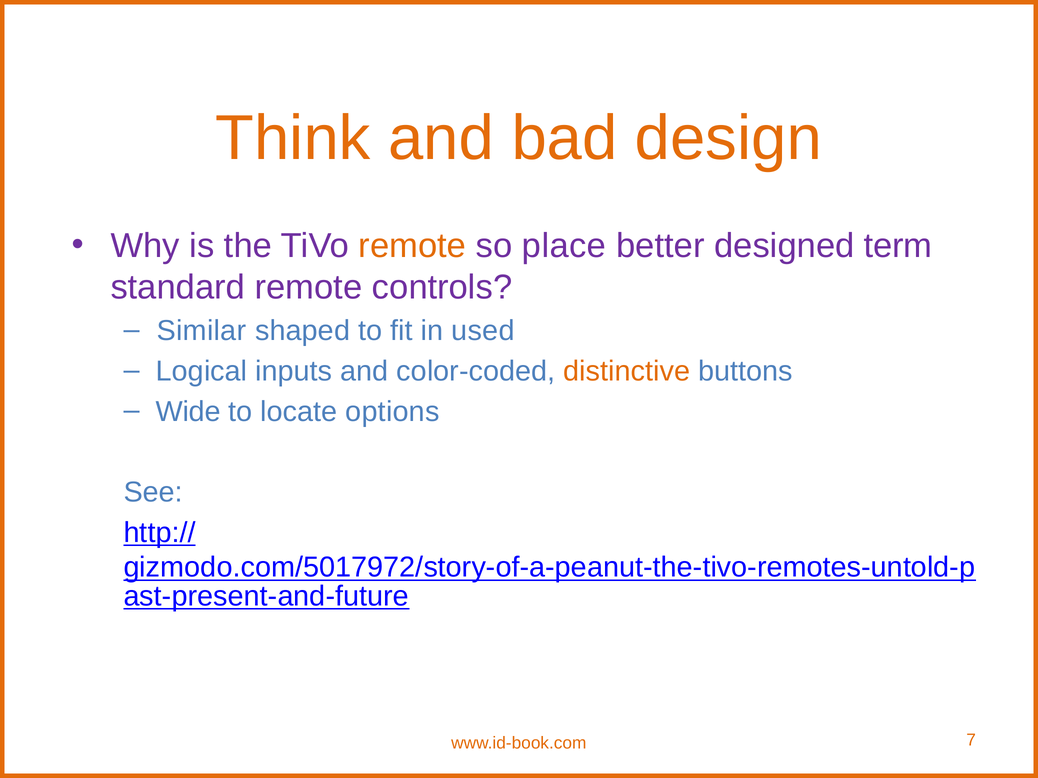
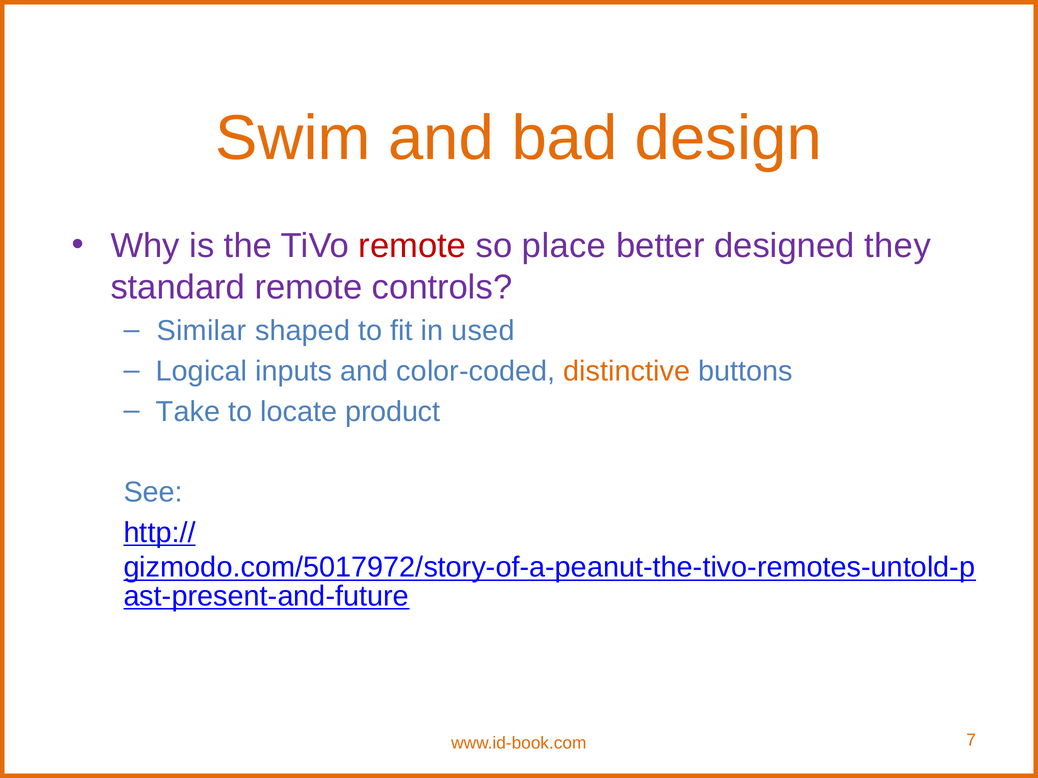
Think: Think -> Swim
remote at (412, 246) colour: orange -> red
term: term -> they
Wide: Wide -> Take
options: options -> product
